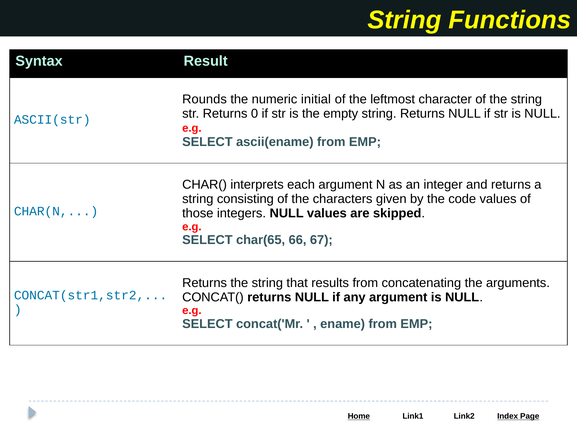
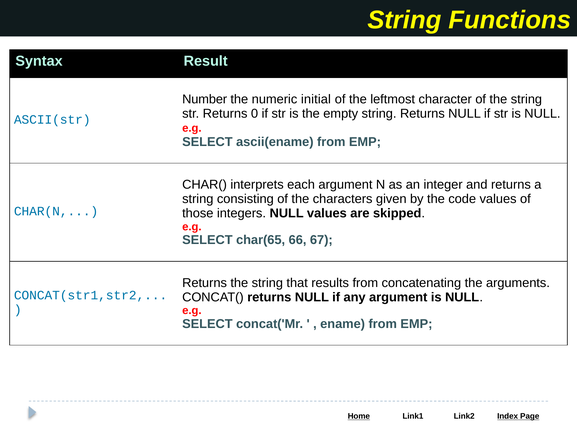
Rounds: Rounds -> Number
